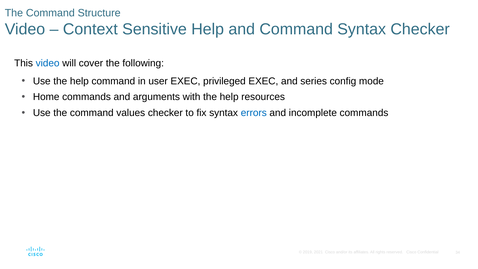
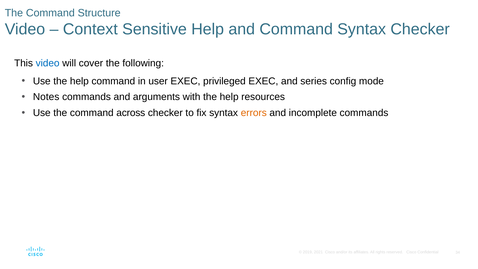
Home: Home -> Notes
values: values -> across
errors colour: blue -> orange
